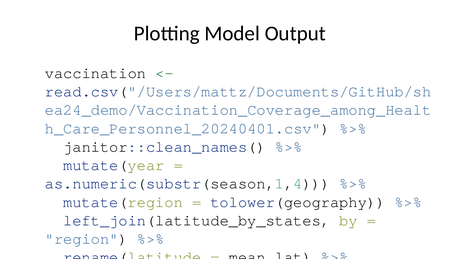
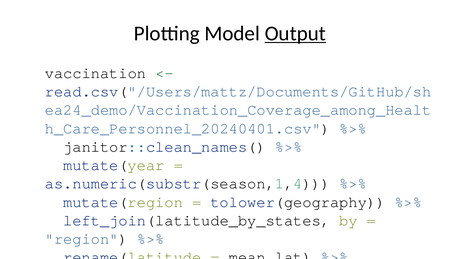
Output underline: none -> present
